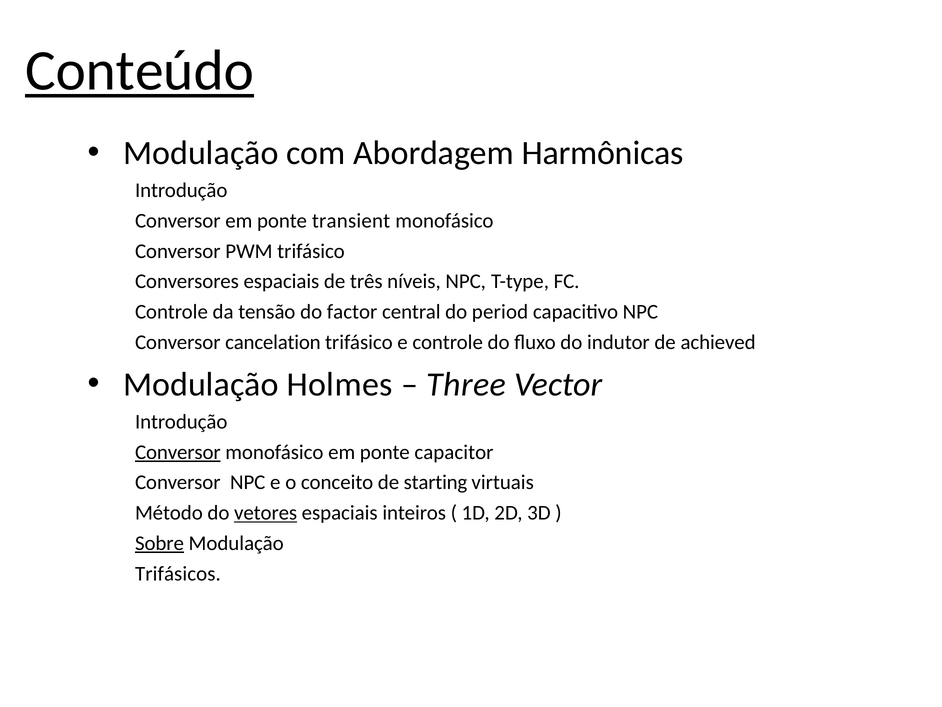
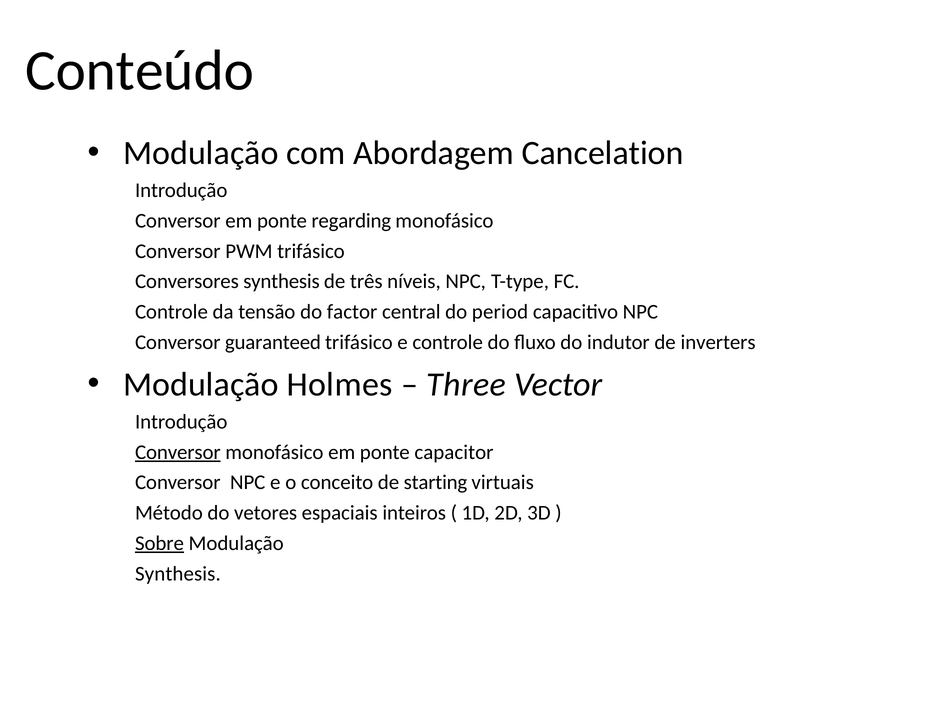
Conteúdo underline: present -> none
Harmônicas: Harmônicas -> Cancelation
transient: transient -> regarding
Conversores espaciais: espaciais -> synthesis
cancelation: cancelation -> guaranteed
achieved: achieved -> inverters
vetores underline: present -> none
Trifásicos at (178, 573): Trifásicos -> Synthesis
